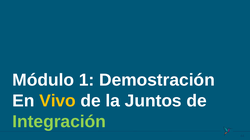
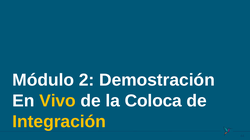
1: 1 -> 2
Juntos: Juntos -> Coloca
Integración colour: light green -> yellow
